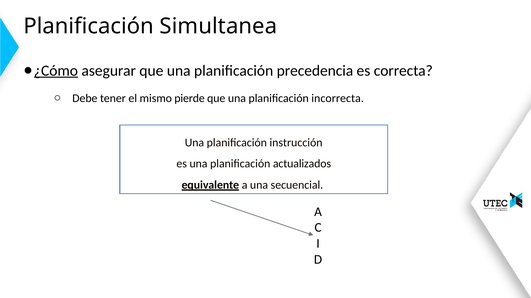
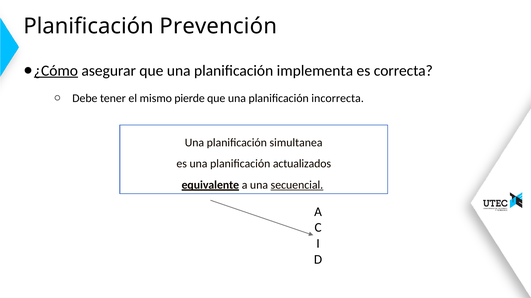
Simultanea: Simultanea -> Prevención
precedencia: precedencia -> implementa
instrucción: instrucción -> simultanea
secuencial underline: none -> present
